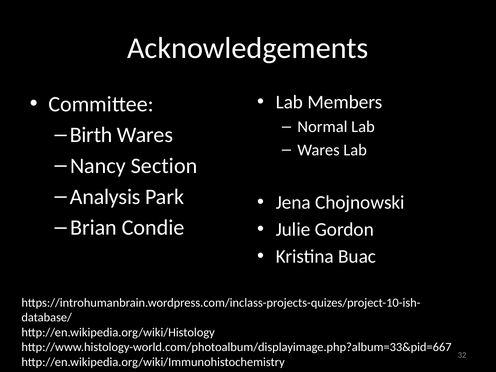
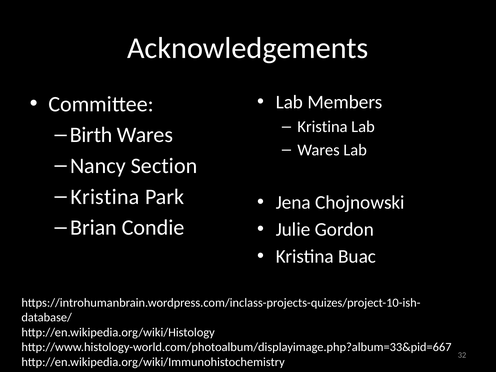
Normal at (322, 127): Normal -> Kristina
Analysis at (105, 197): Analysis -> Kristina
